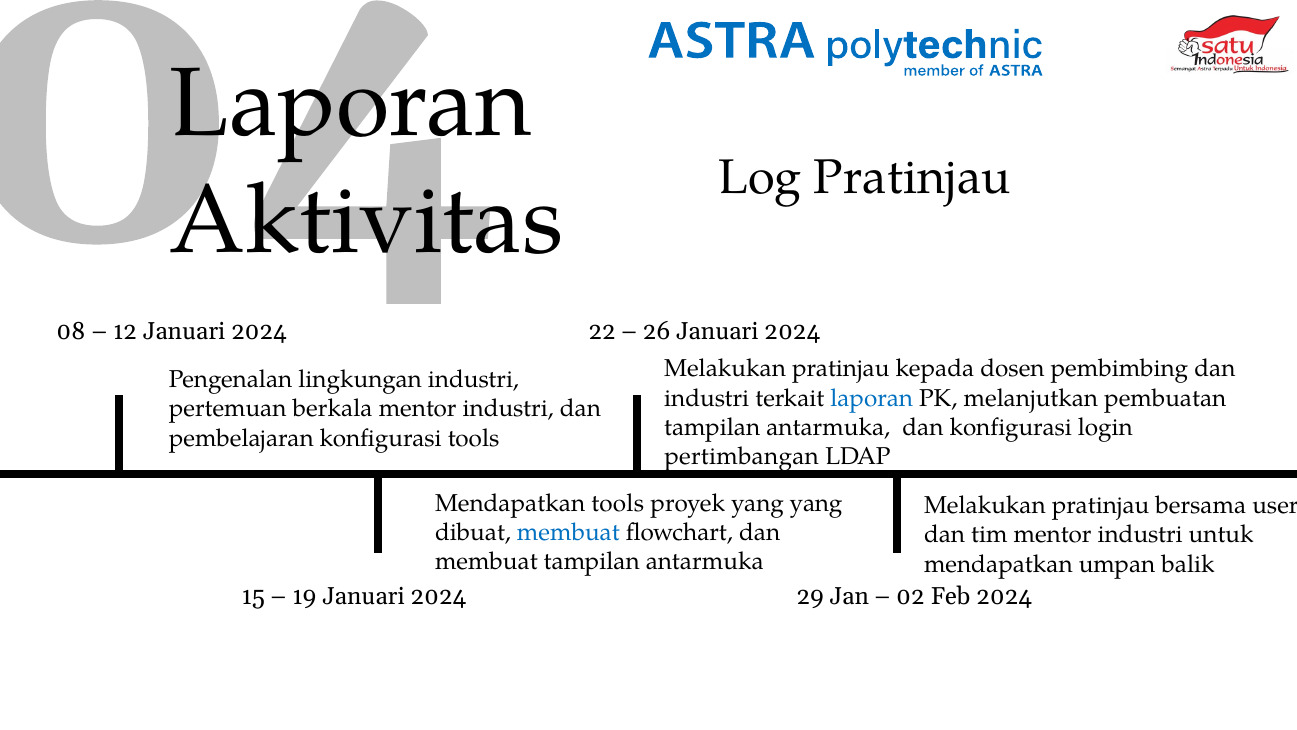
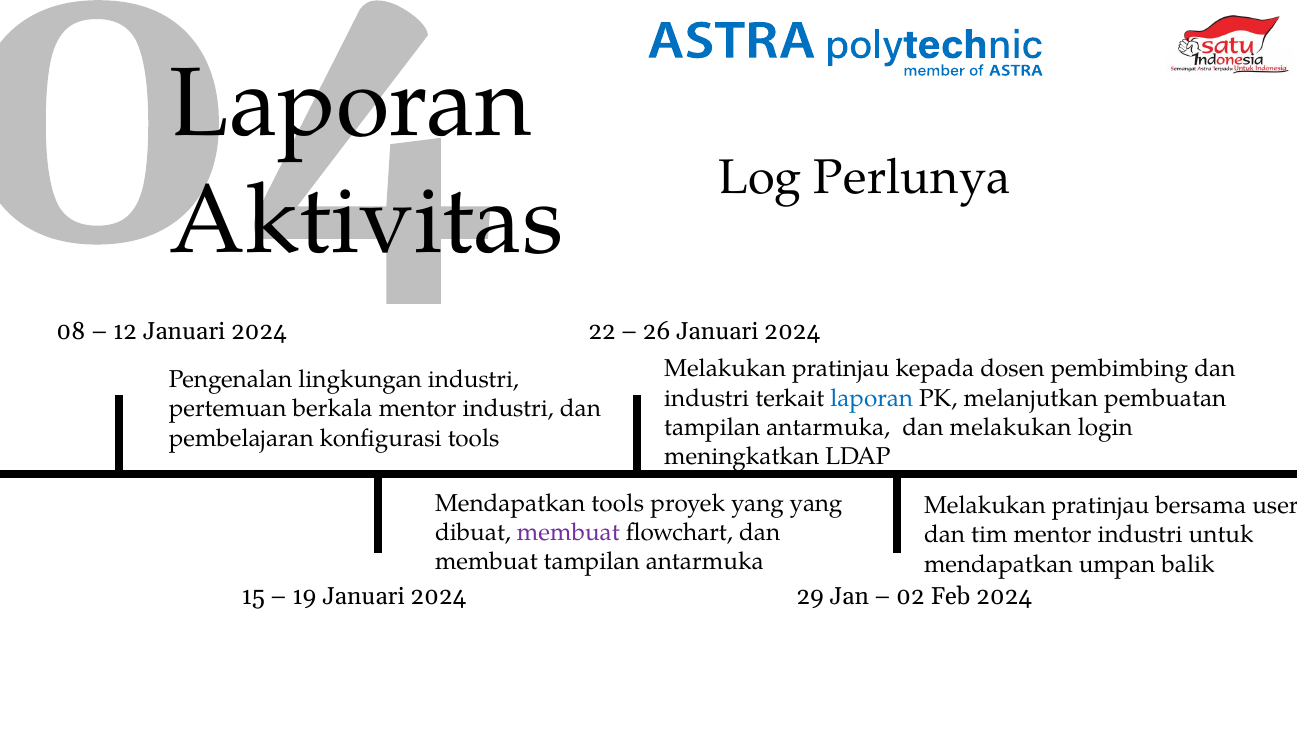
Log Pratinjau: Pratinjau -> Perlunya
dan konfigurasi: konfigurasi -> melakukan
pertimbangan: pertimbangan -> meningkatkan
membuat at (568, 532) colour: blue -> purple
